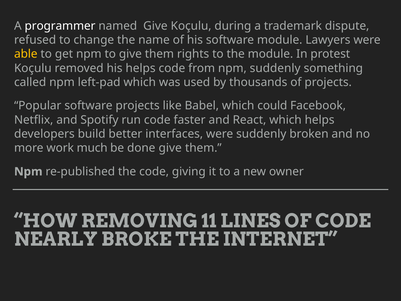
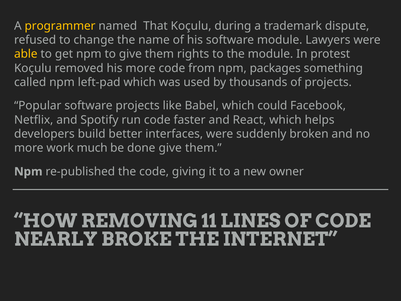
programmer colour: white -> yellow
named Give: Give -> That
his helps: helps -> more
npm suddenly: suddenly -> packages
